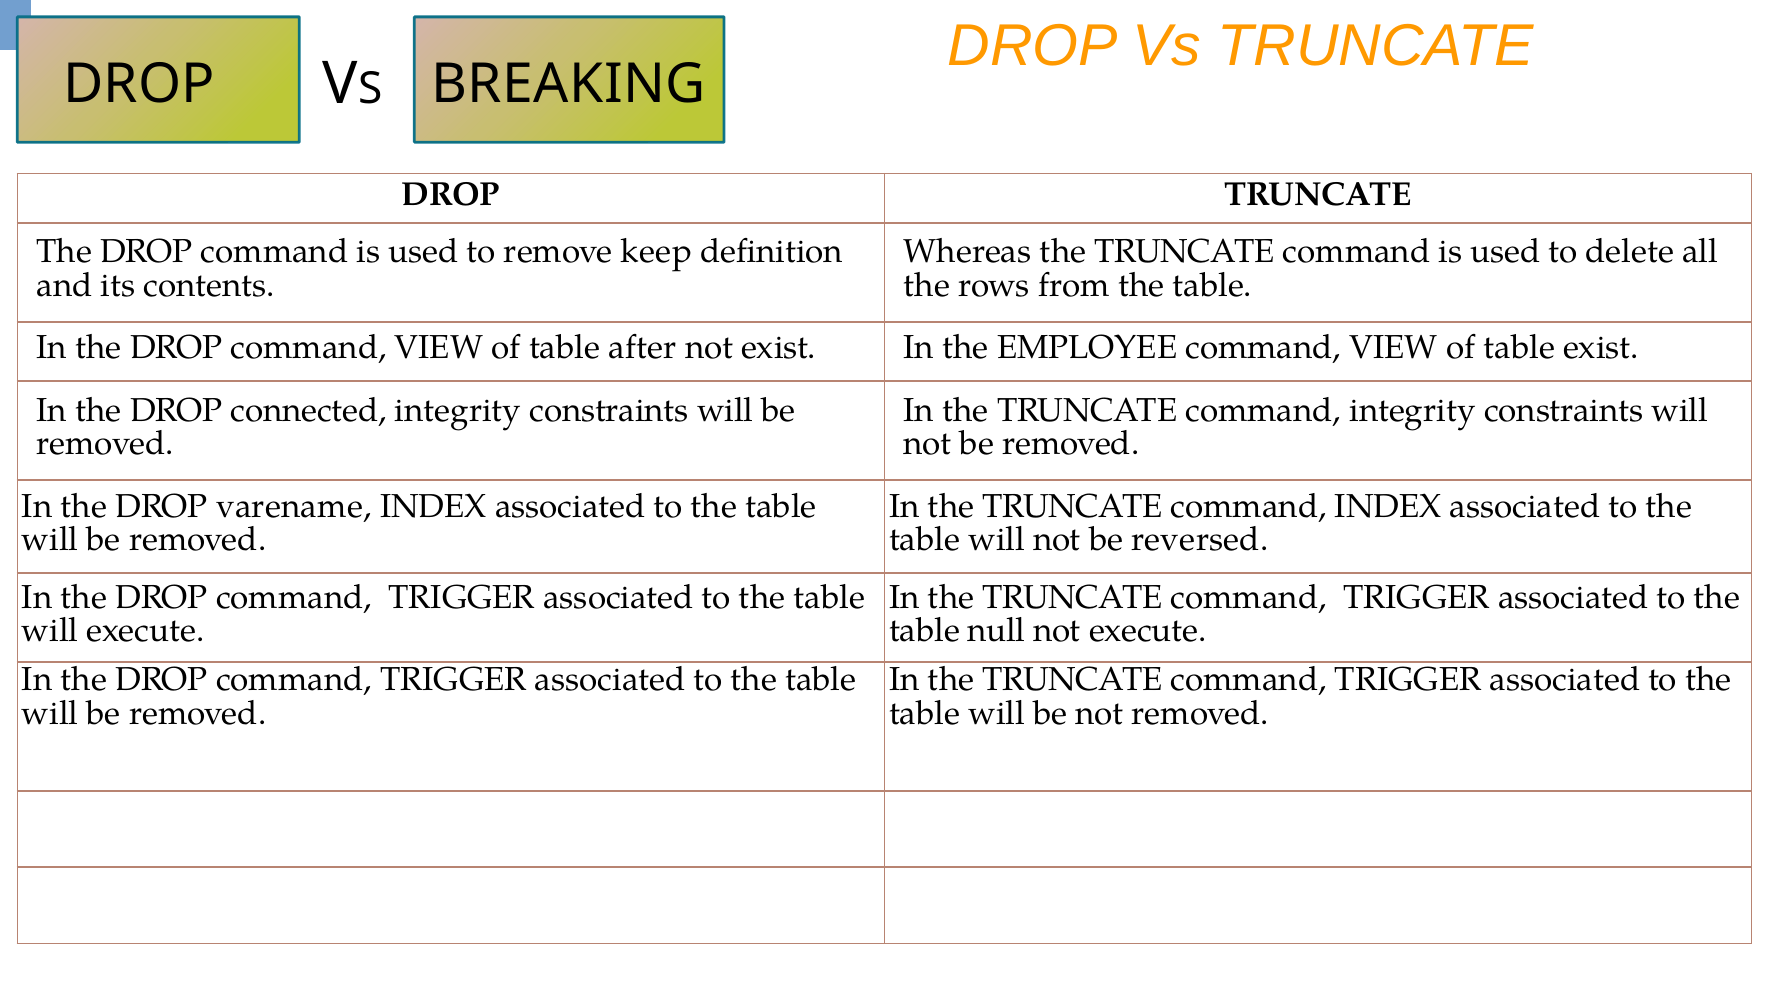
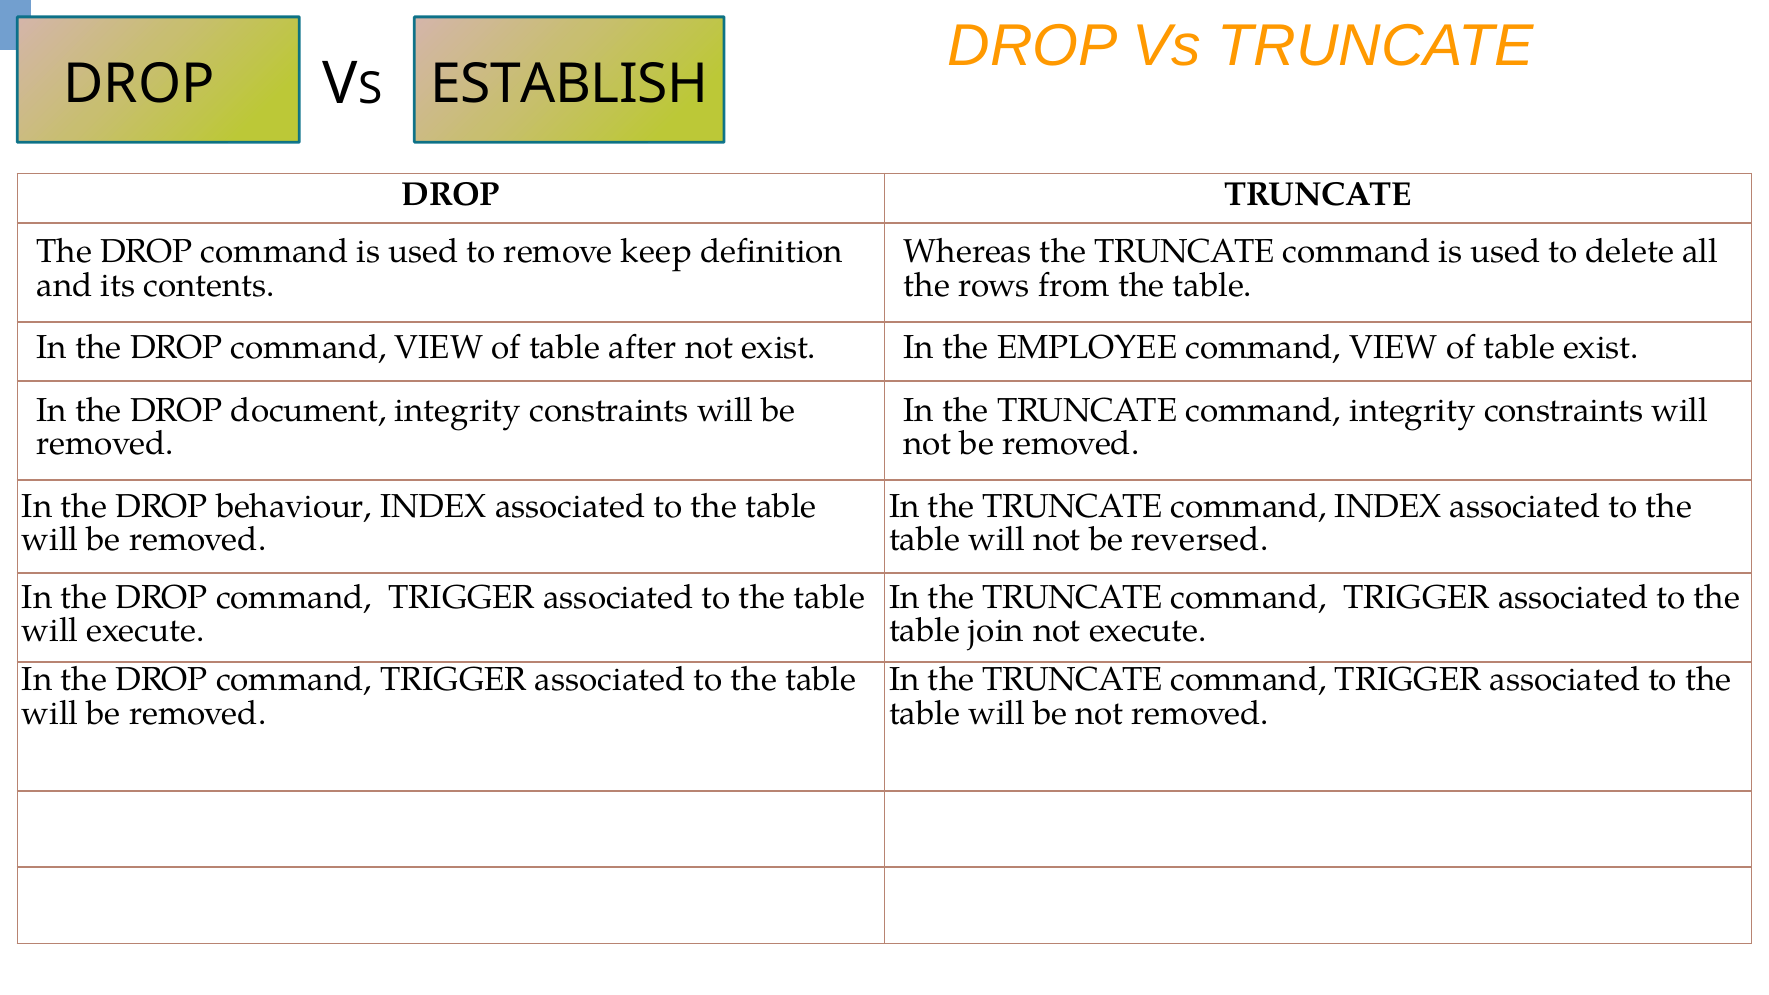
BREAKING: BREAKING -> ESTABLISH
connected: connected -> document
varename: varename -> behaviour
null: null -> join
